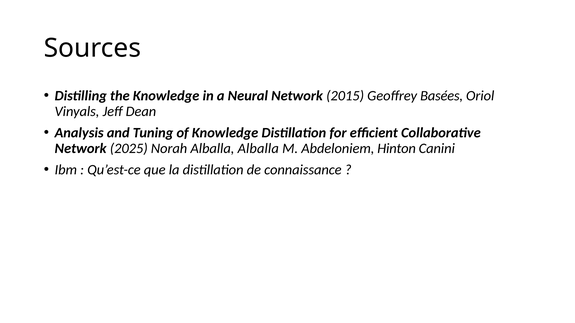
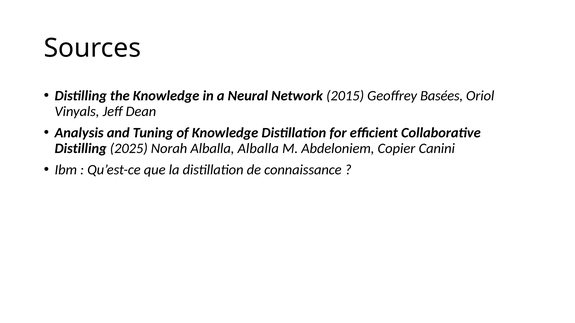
Network at (81, 148): Network -> Distilling
Hinton: Hinton -> Copier
